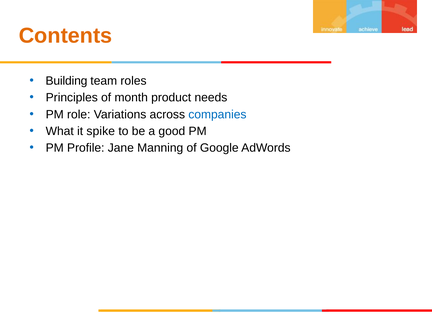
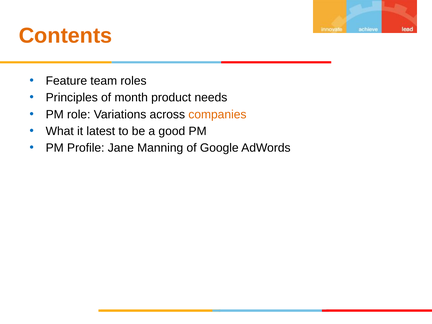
Building: Building -> Feature
companies colour: blue -> orange
spike: spike -> latest
